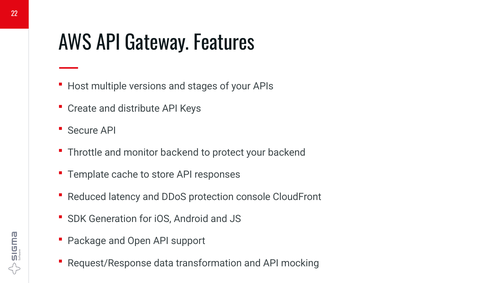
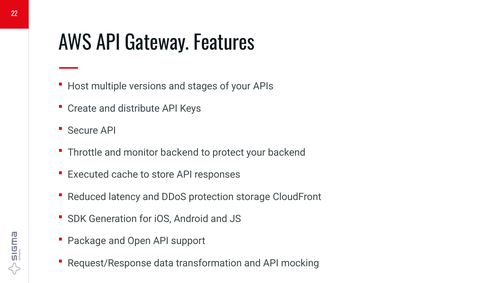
Template: Template -> Executed
console: console -> storage
